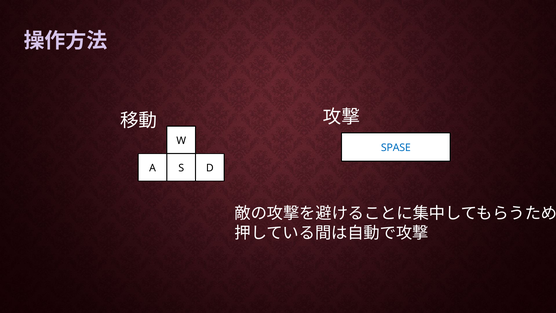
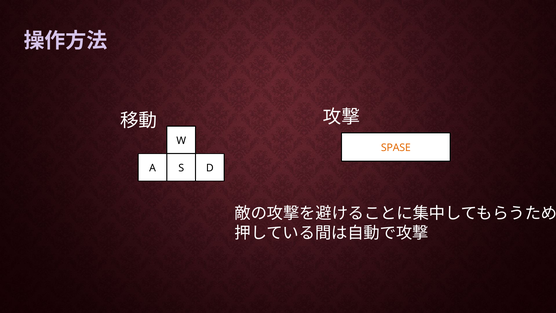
SPASE colour: blue -> orange
